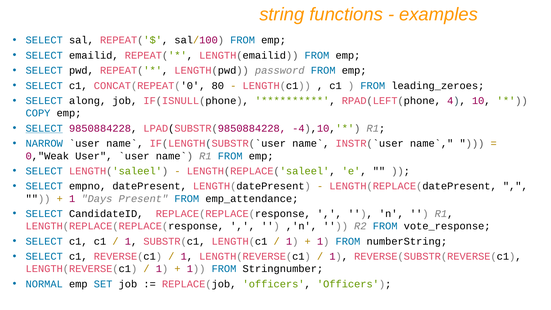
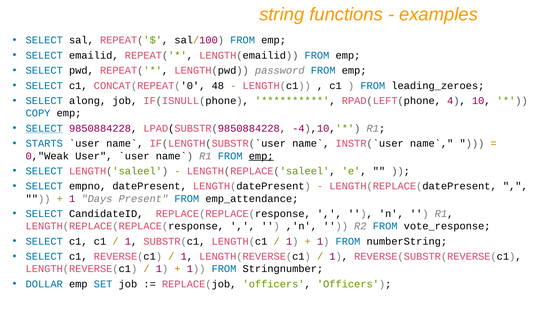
80: 80 -> 48
NARROW: NARROW -> STARTS
emp at (261, 156) underline: none -> present
NORMAL: NORMAL -> DOLLAR
